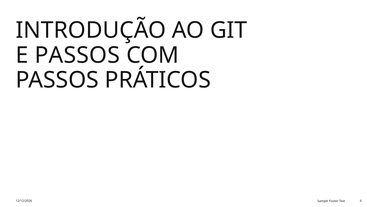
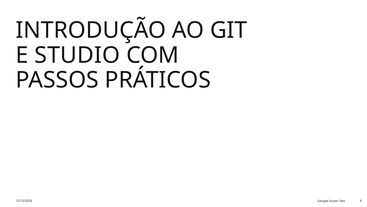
E PASSOS: PASSOS -> STUDIO
